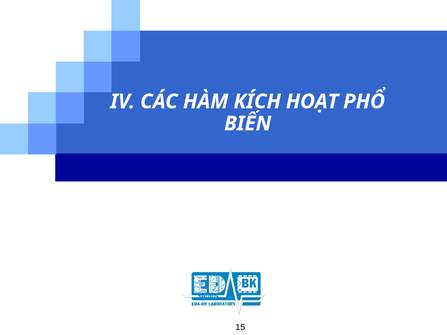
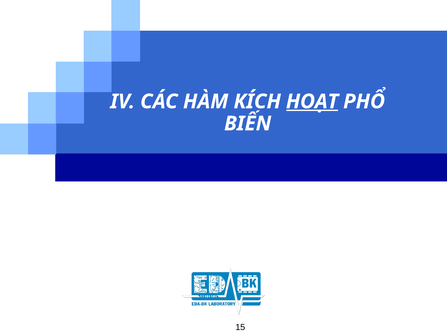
HOẠT underline: none -> present
